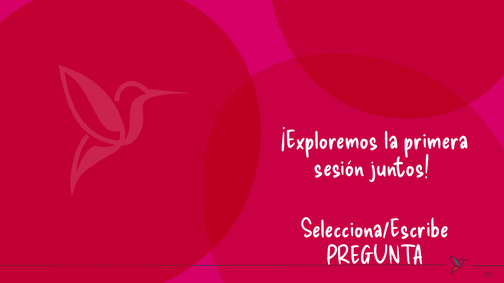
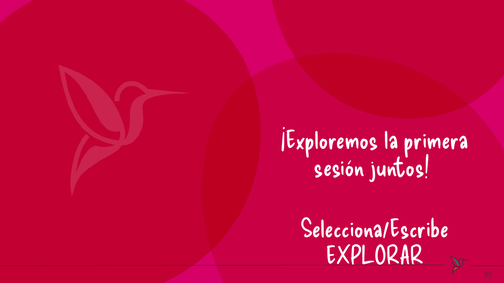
PREGUNTA: PREGUNTA -> EXPLORAR
